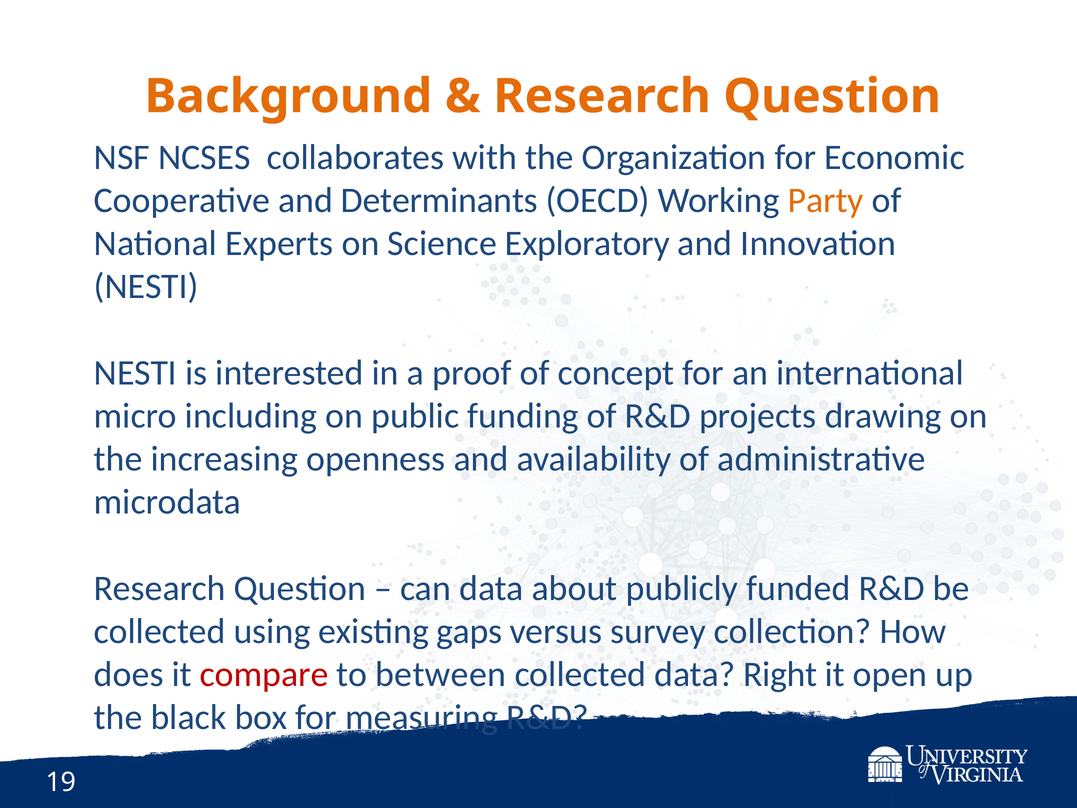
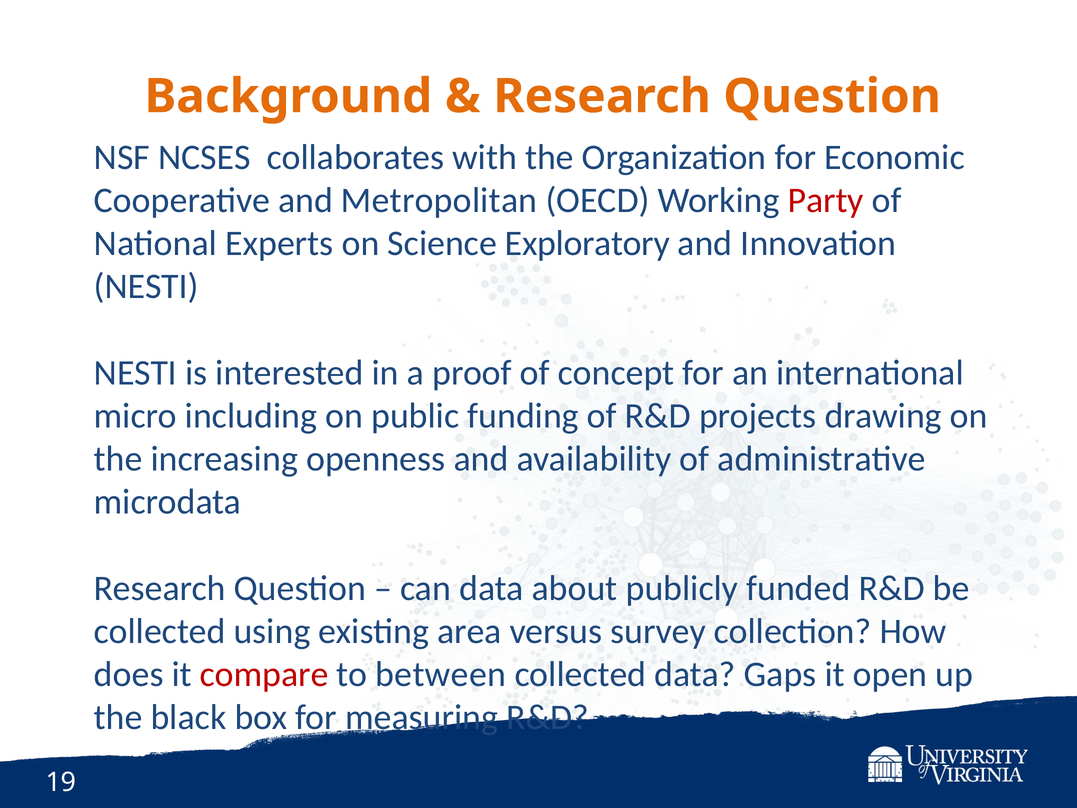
Determinants: Determinants -> Metropolitan
Party colour: orange -> red
gaps: gaps -> area
Right: Right -> Gaps
